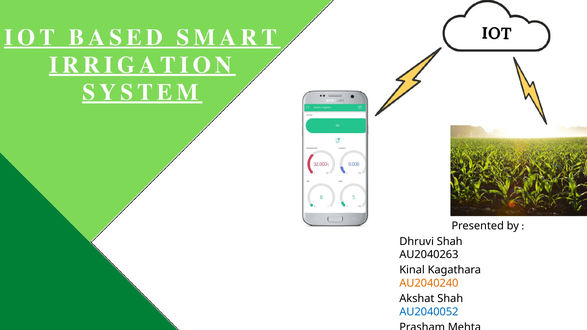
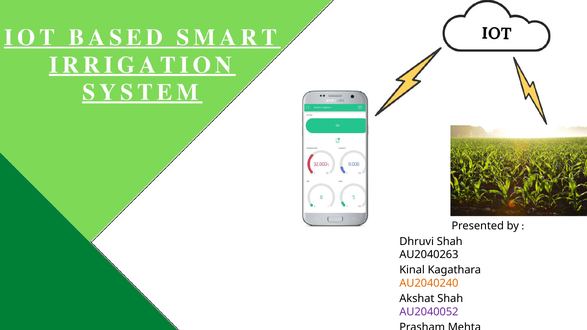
AU2040052 colour: blue -> purple
